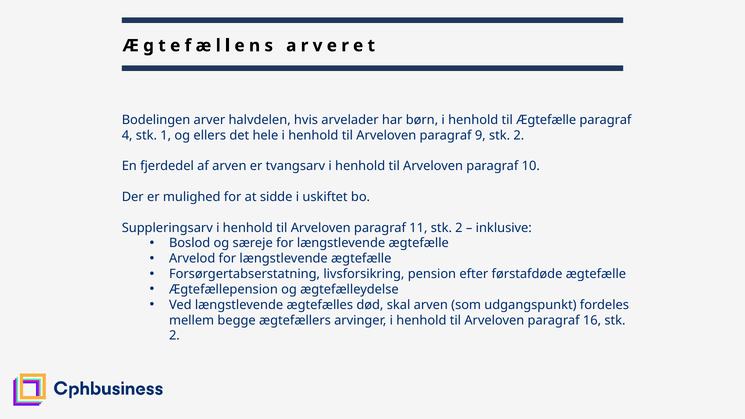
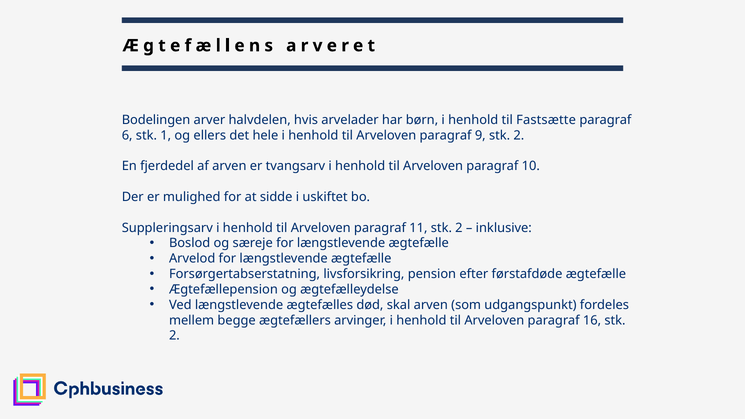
til Ægtefælle: Ægtefælle -> Fastsætte
4: 4 -> 6
